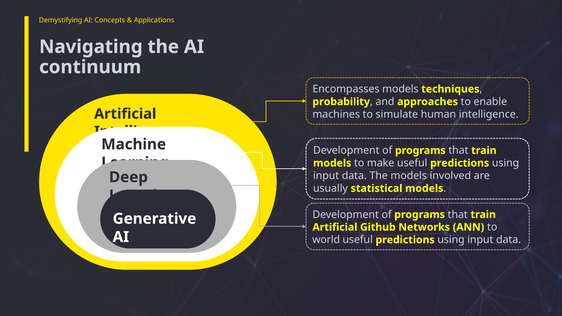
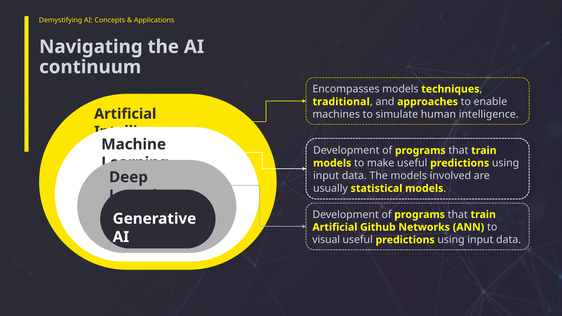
probability: probability -> traditional
world: world -> visual
